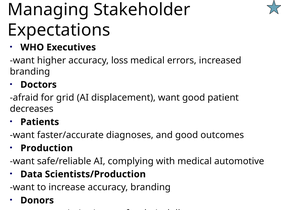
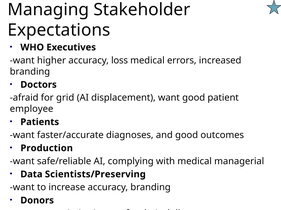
decreases: decreases -> employee
automotive: automotive -> managerial
Scientists/Production: Scientists/Production -> Scientists/Preserving
